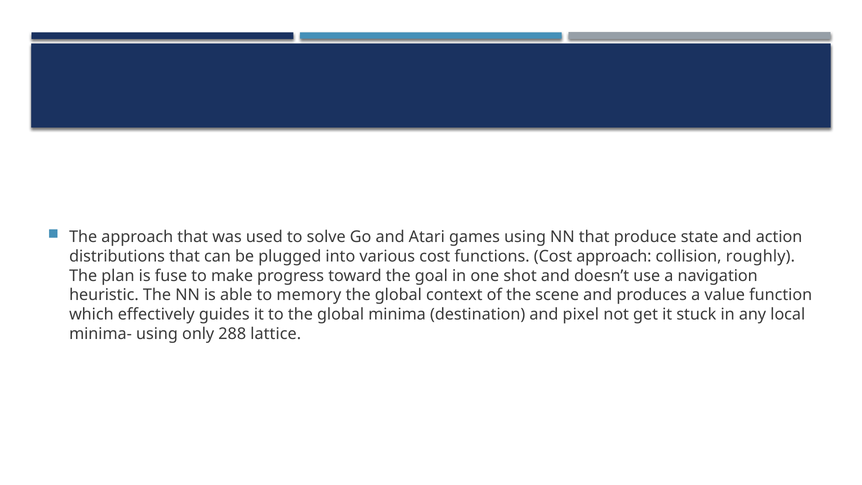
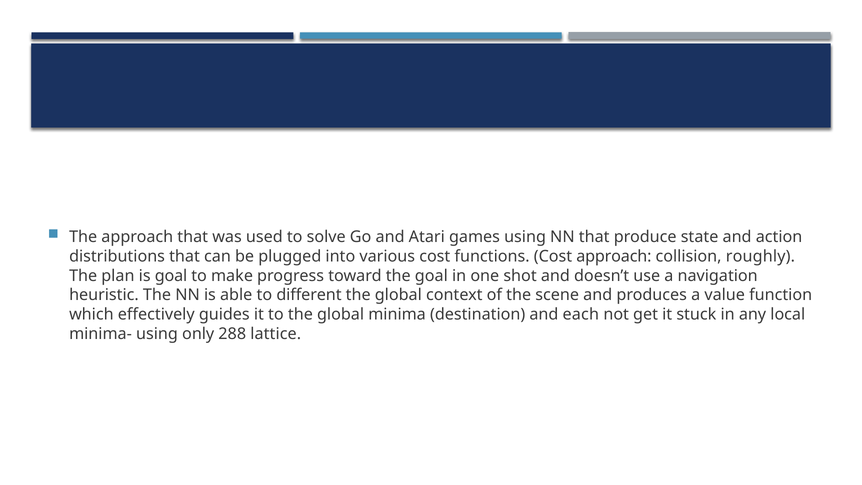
is fuse: fuse -> goal
memory: memory -> different
pixel: pixel -> each
